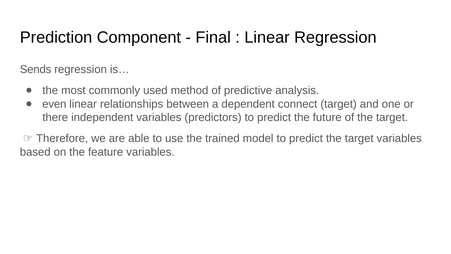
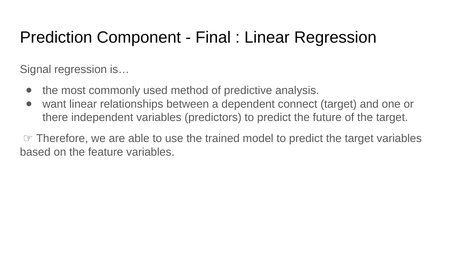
Sends: Sends -> Signal
even: even -> want
